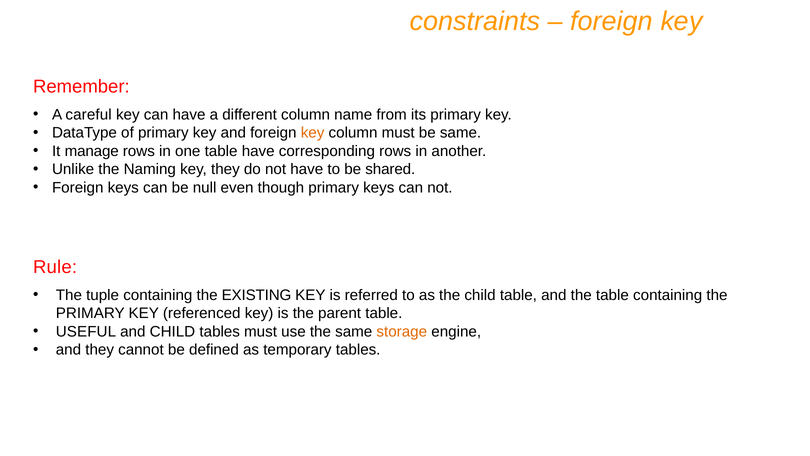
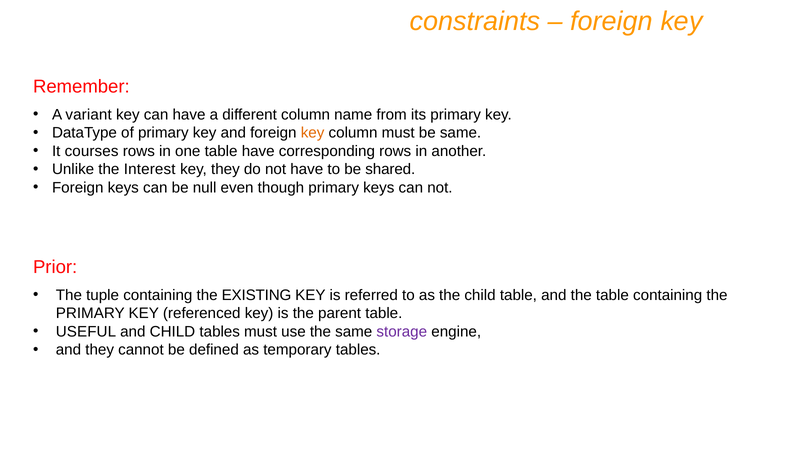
careful: careful -> variant
manage: manage -> courses
Naming: Naming -> Interest
Rule: Rule -> Prior
storage colour: orange -> purple
